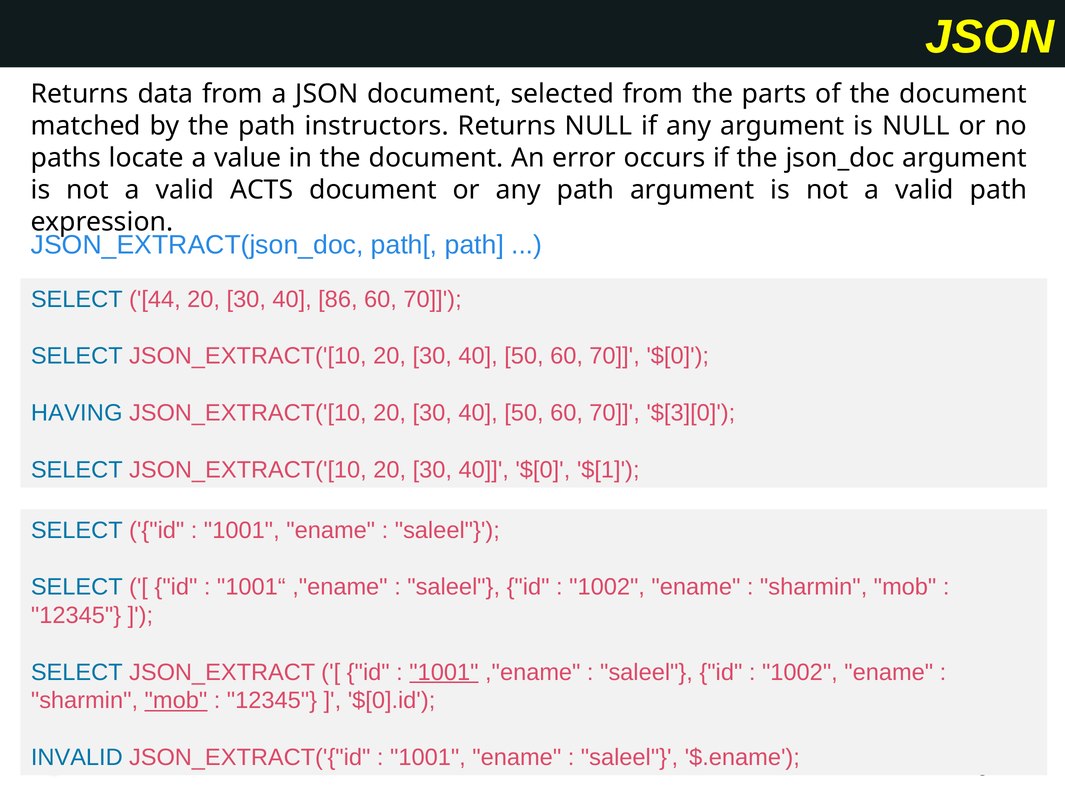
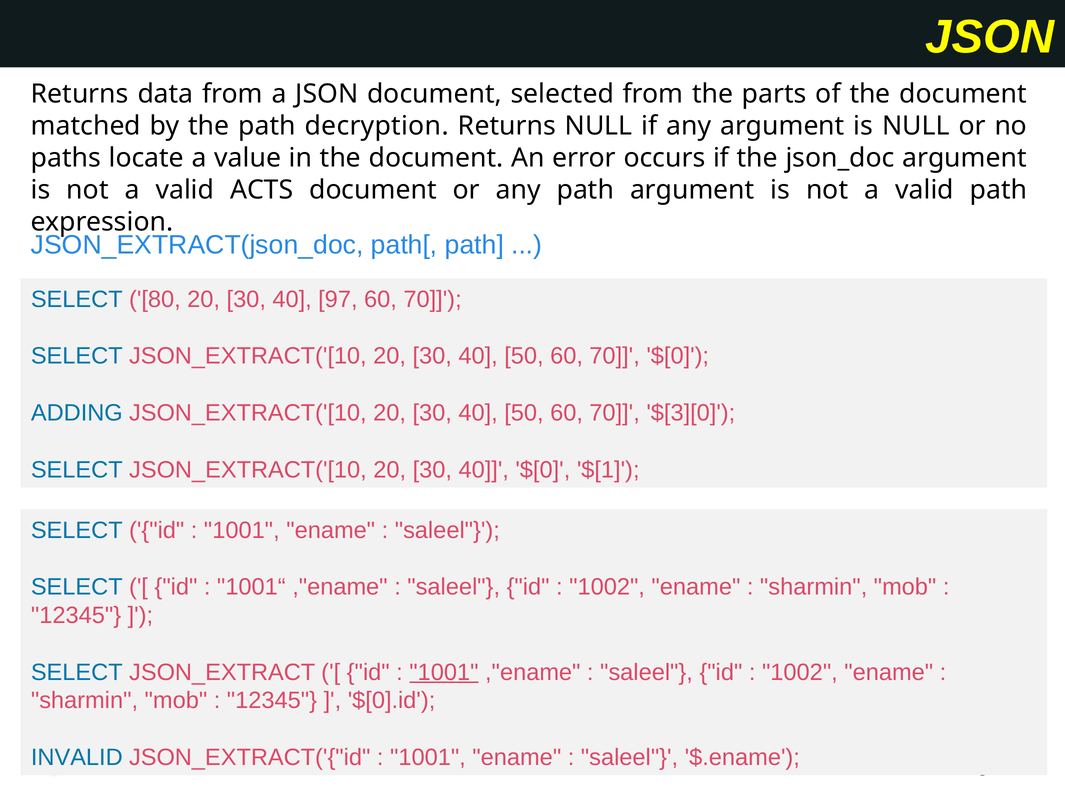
instructors: instructors -> decryption
44: 44 -> 80
86: 86 -> 97
HAVING: HAVING -> ADDING
mob at (176, 700) underline: present -> none
